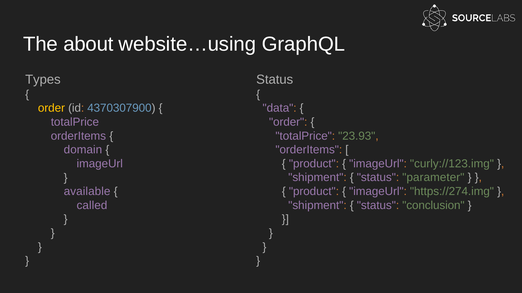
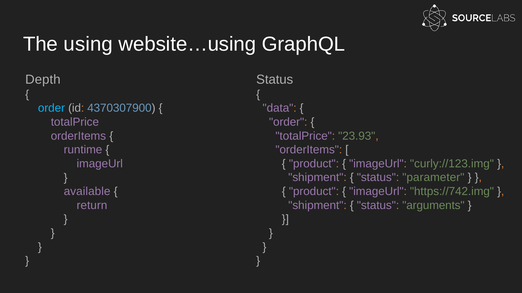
about: about -> using
Types: Types -> Depth
order at (51, 108) colour: yellow -> light blue
domain: domain -> runtime
https://274.img: https://274.img -> https://742.img
called: called -> return
conclusion: conclusion -> arguments
